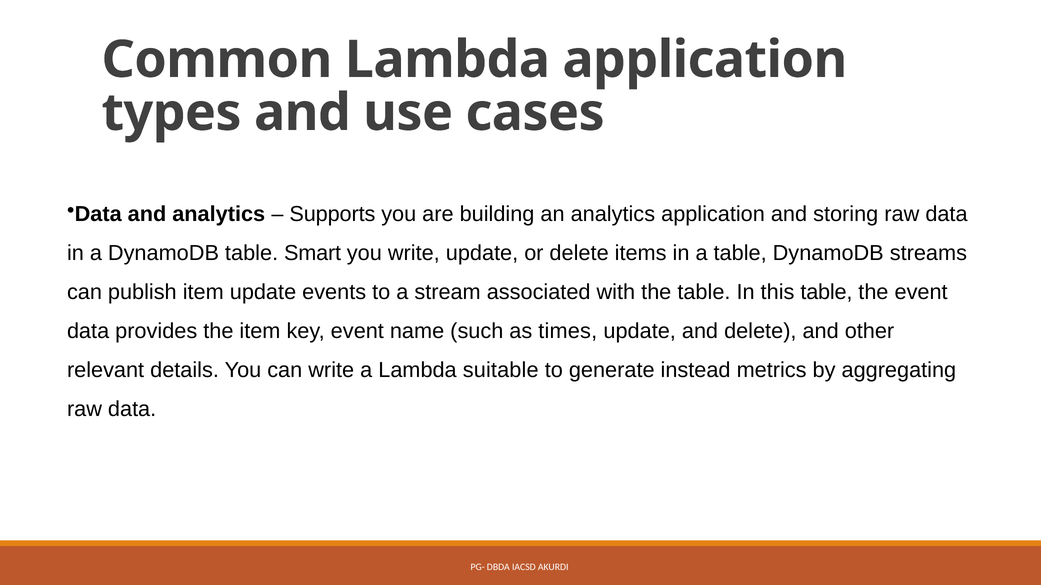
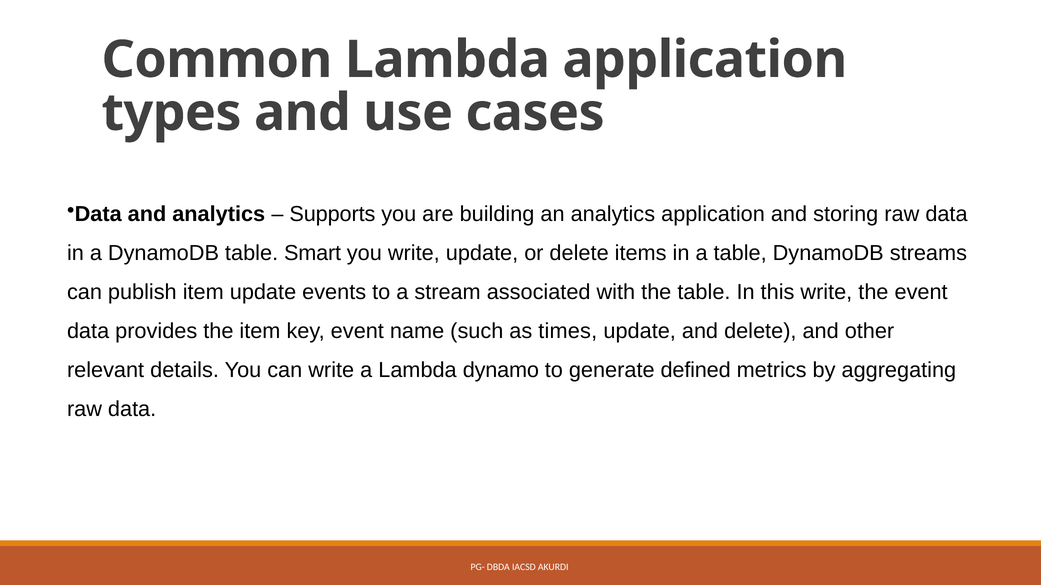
this table: table -> write
suitable: suitable -> dynamo
instead: instead -> defined
